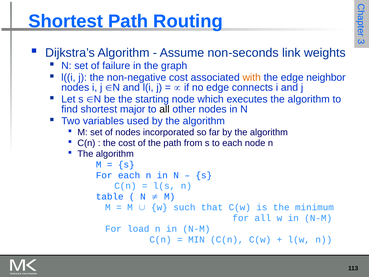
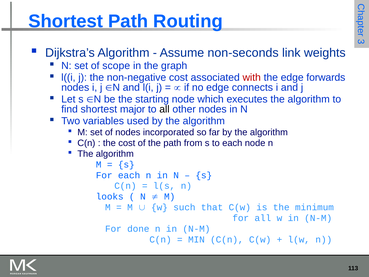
failure: failure -> scope
with colour: orange -> red
neighbor: neighbor -> forwards
table: table -> looks
load: load -> done
